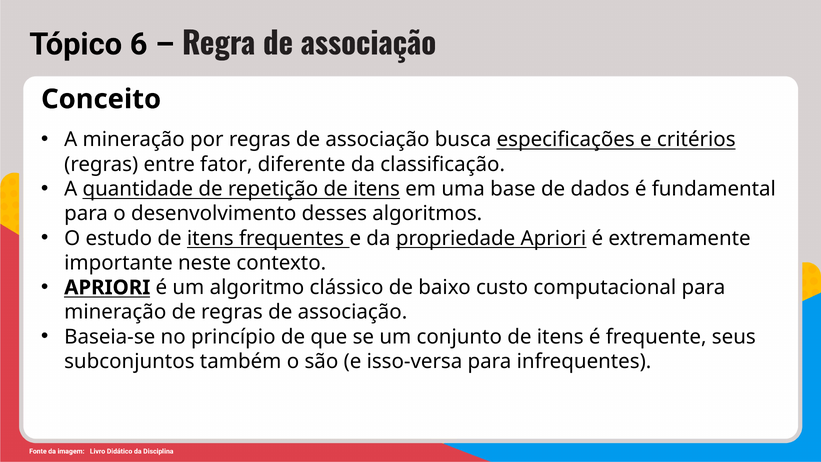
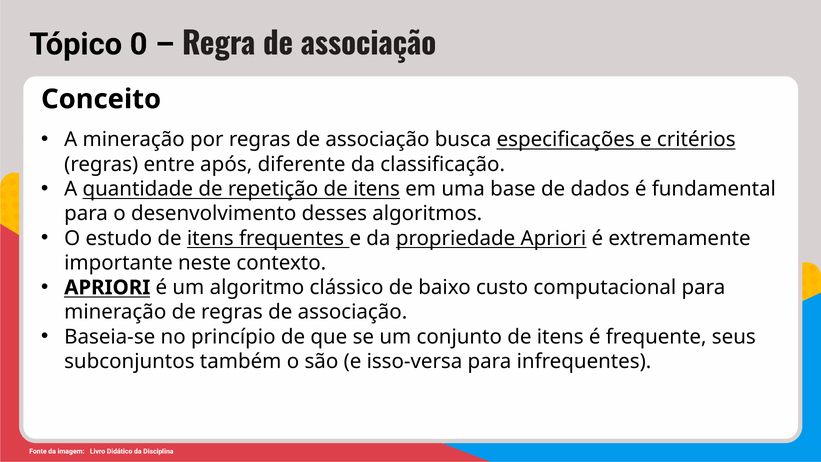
6: 6 -> 0
fator: fator -> após
